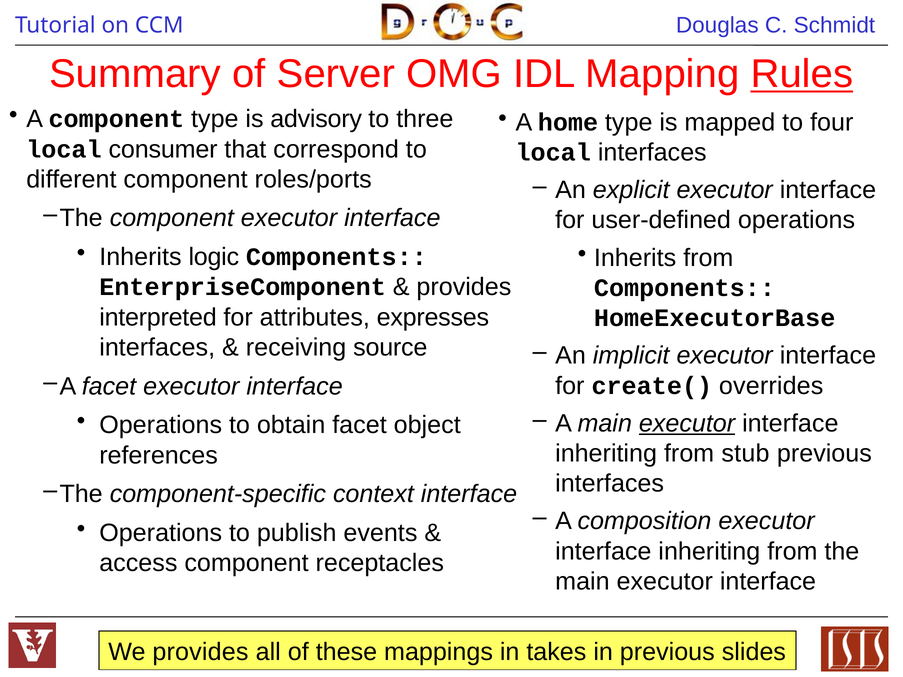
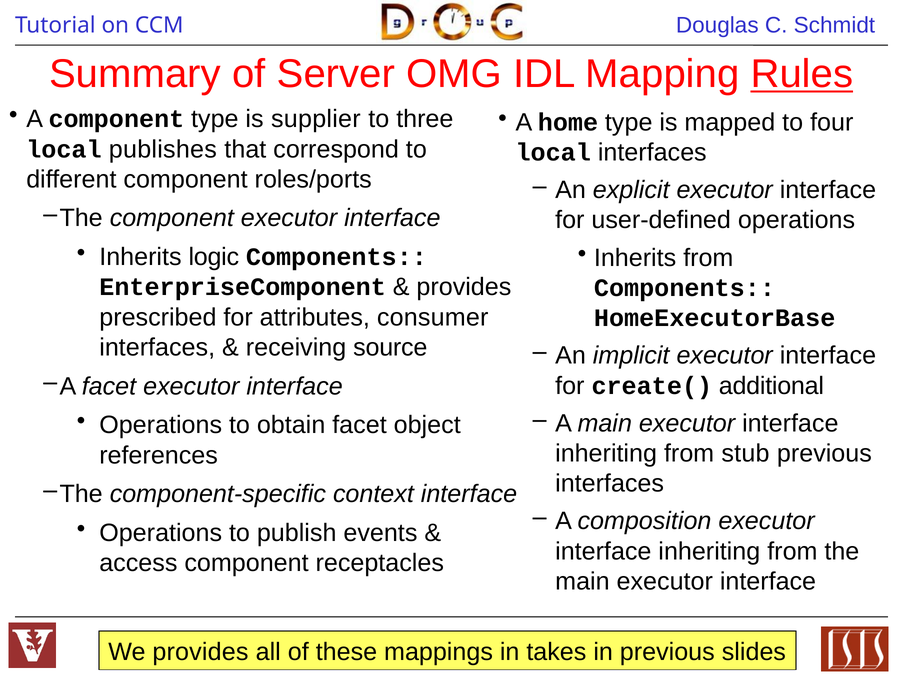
advisory: advisory -> supplier
consumer: consumer -> publishes
interpreted: interpreted -> prescribed
expresses: expresses -> consumer
overrides: overrides -> additional
executor at (687, 424) underline: present -> none
